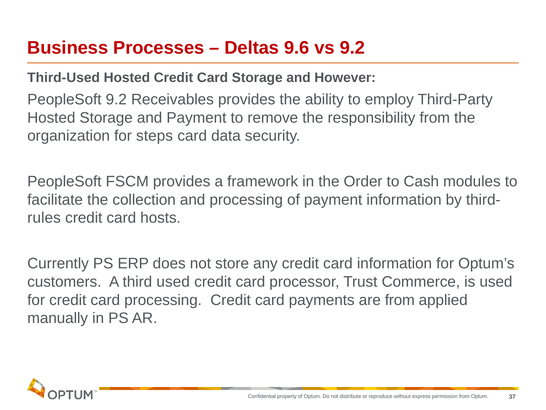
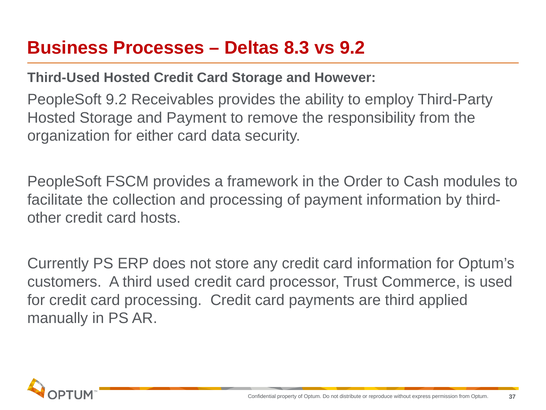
9.6: 9.6 -> 8.3
steps: steps -> either
rules: rules -> other
are from: from -> third
